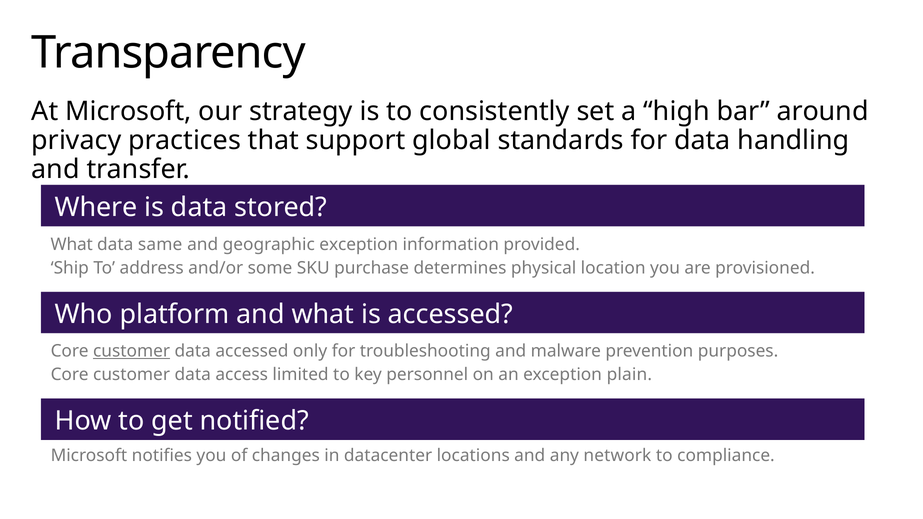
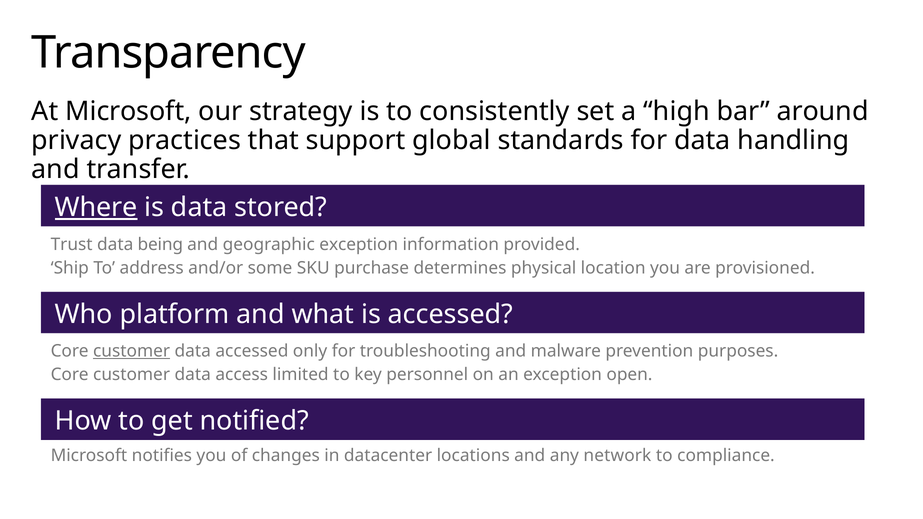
Where underline: none -> present
What at (72, 244): What -> Trust
same: same -> being
plain: plain -> open
